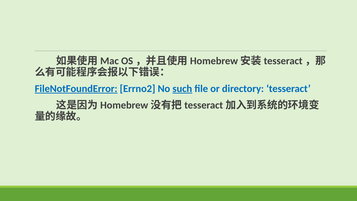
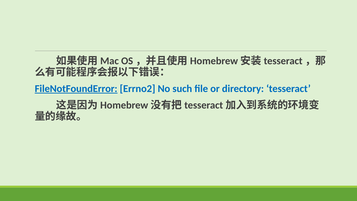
such underline: present -> none
